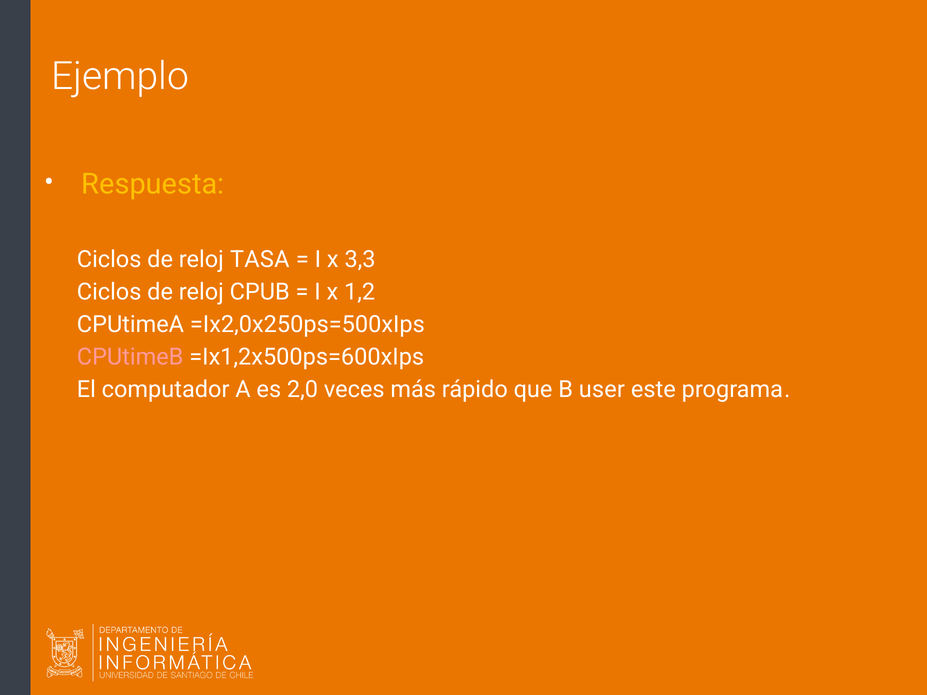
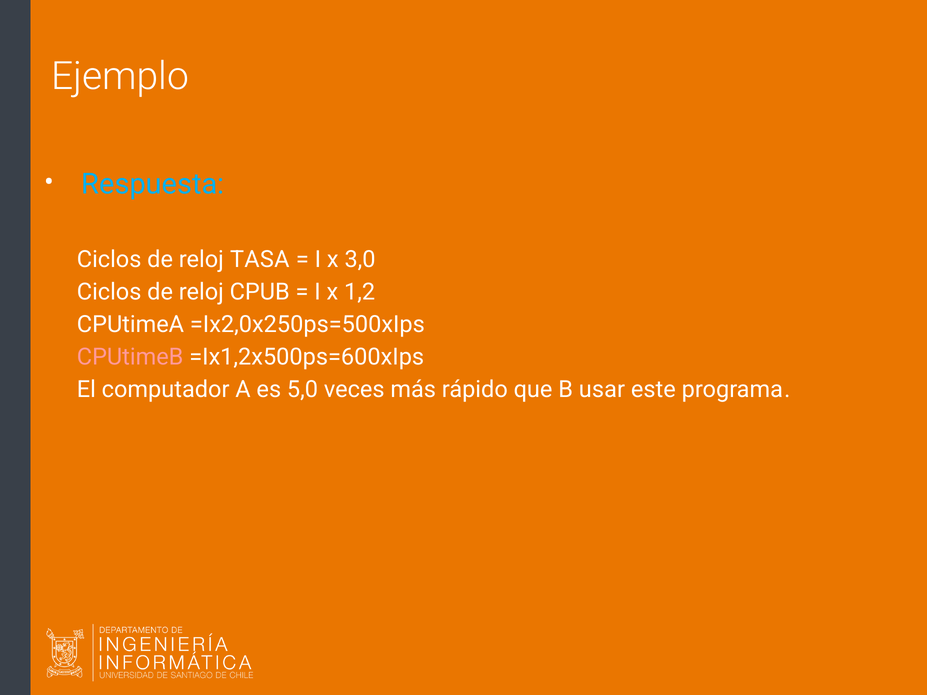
Respuesta colour: yellow -> light blue
3,3: 3,3 -> 3,0
2,0: 2,0 -> 5,0
user: user -> usar
